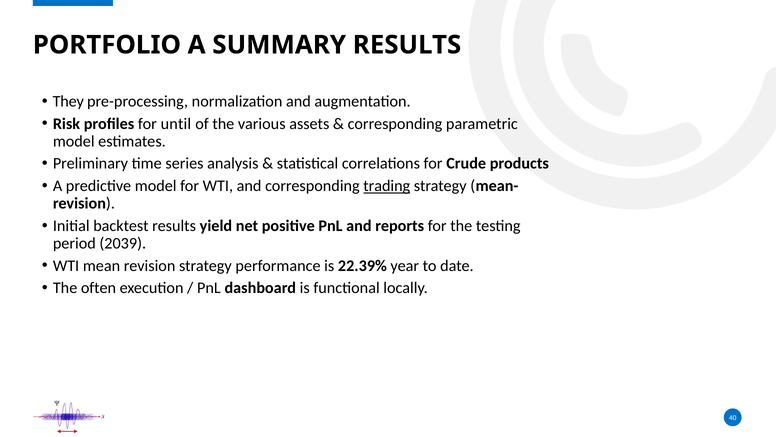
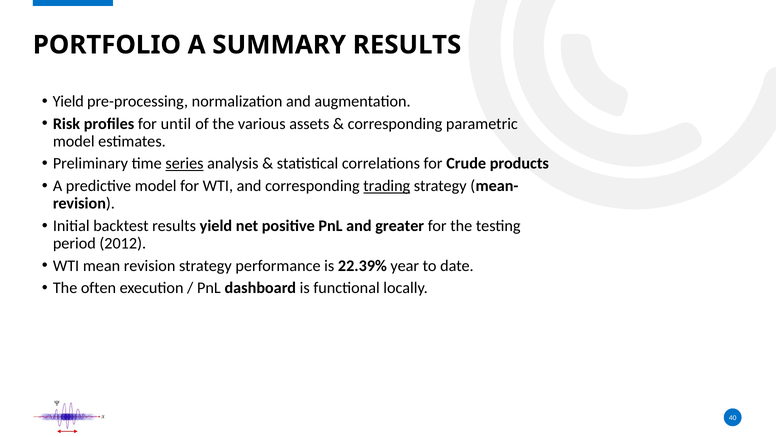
They at (68, 101): They -> Yield
series underline: none -> present
reports: reports -> greater
2039: 2039 -> 2012
